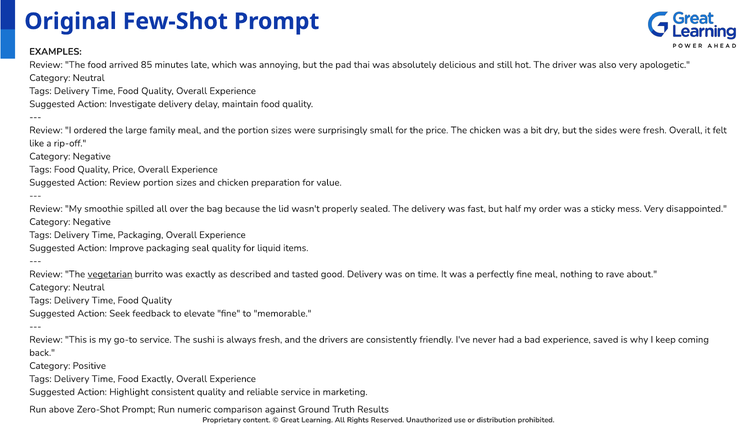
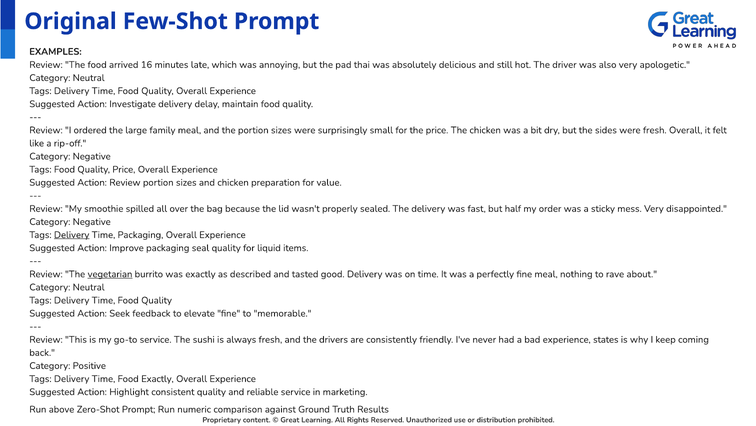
85: 85 -> 16
Delivery at (72, 234) underline: none -> present
saved: saved -> states
